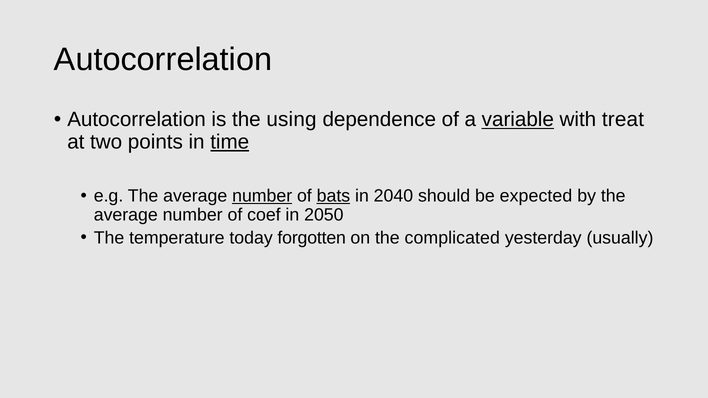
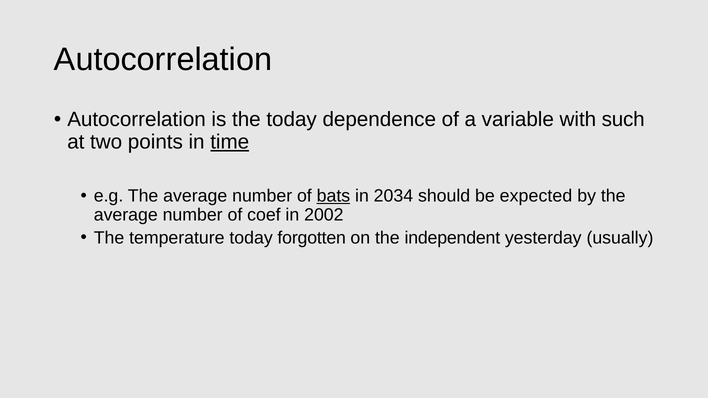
the using: using -> today
variable underline: present -> none
treat: treat -> such
number at (262, 196) underline: present -> none
2040: 2040 -> 2034
2050: 2050 -> 2002
complicated: complicated -> independent
